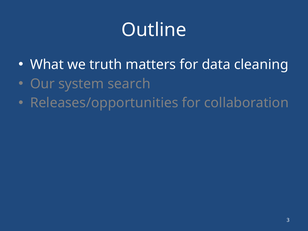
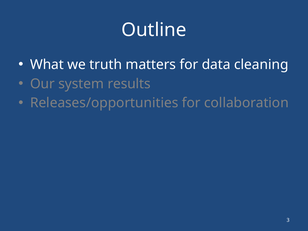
search: search -> results
